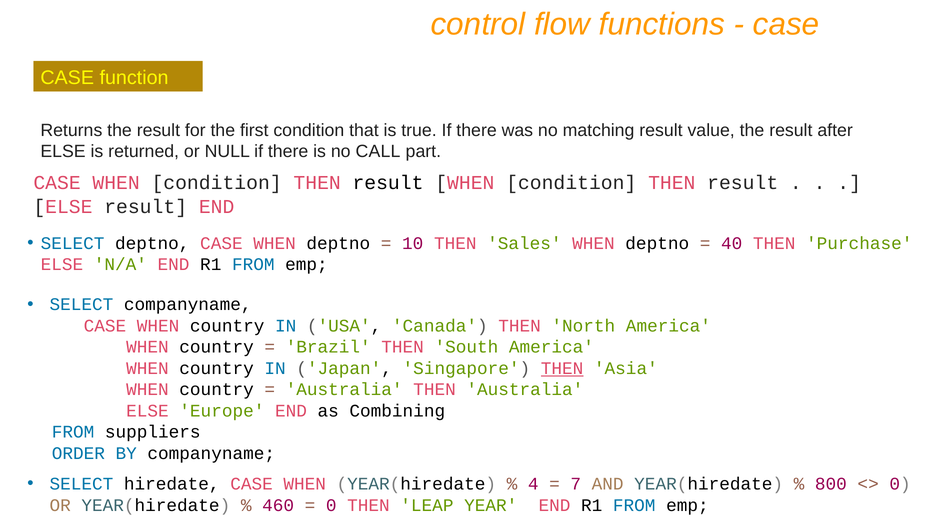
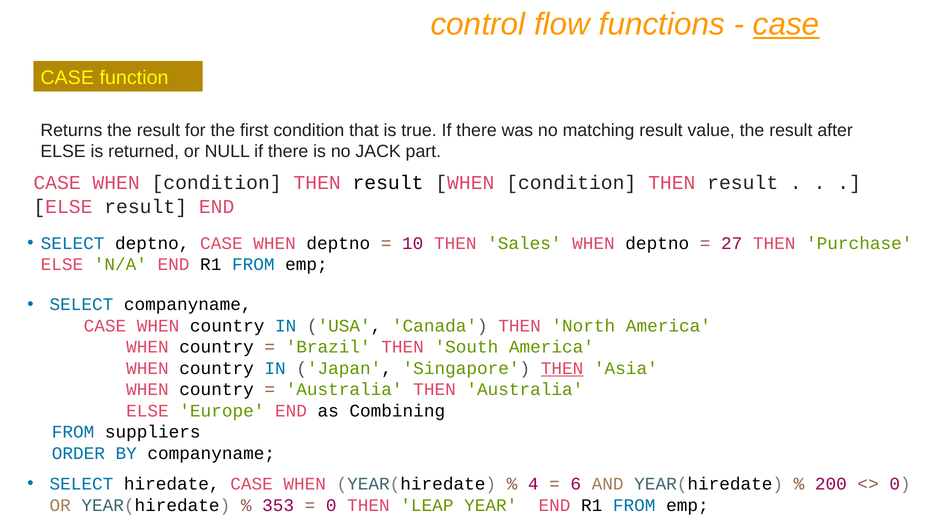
case at (786, 25) underline: none -> present
CALL: CALL -> JACK
40: 40 -> 27
7: 7 -> 6
800: 800 -> 200
460: 460 -> 353
